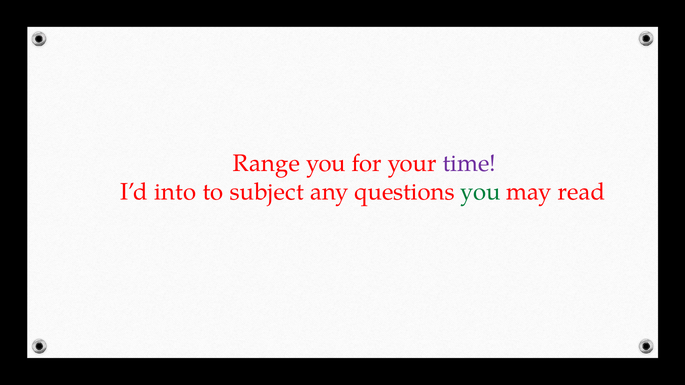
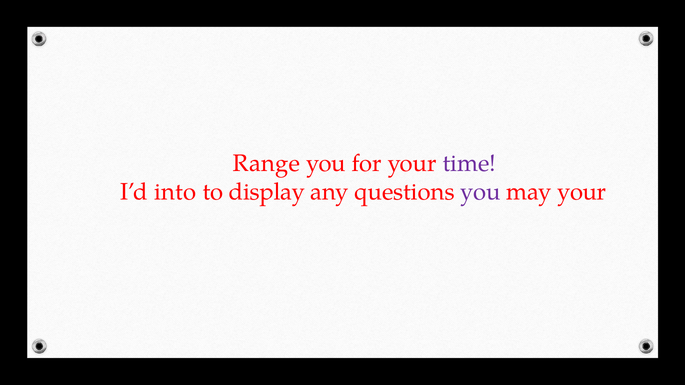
subject: subject -> display
you at (481, 192) colour: green -> purple
may read: read -> your
